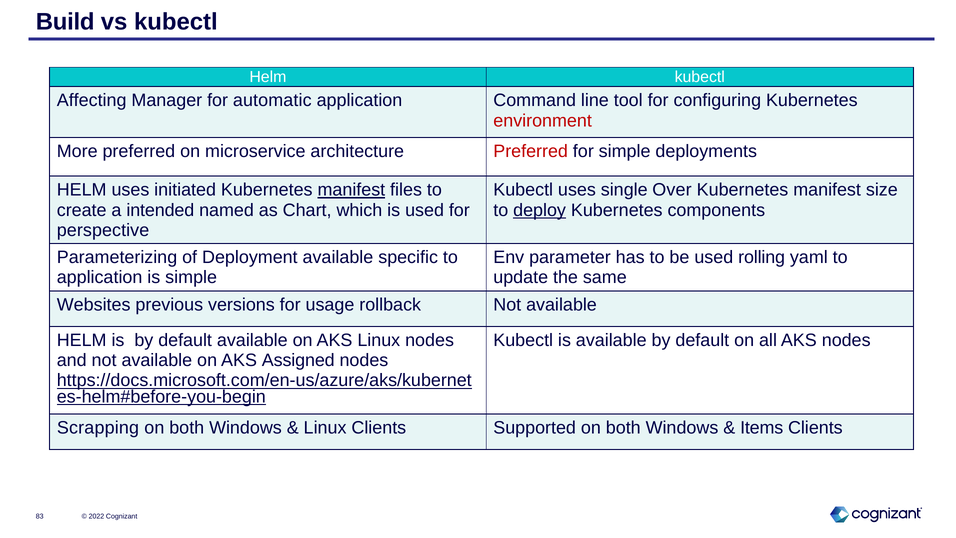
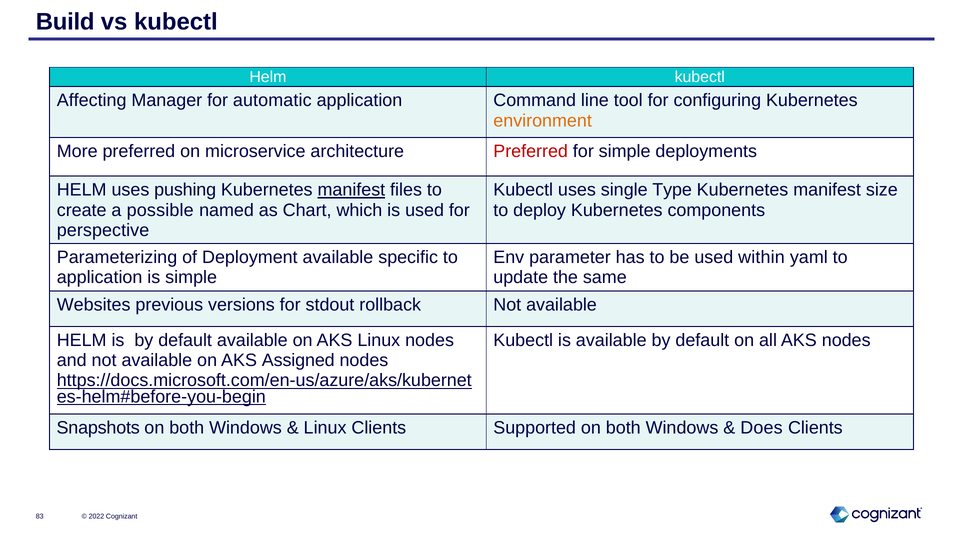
environment colour: red -> orange
initiated: initiated -> pushing
Over: Over -> Type
intended: intended -> possible
deploy underline: present -> none
rolling: rolling -> within
usage: usage -> stdout
Scrapping: Scrapping -> Snapshots
Items: Items -> Does
